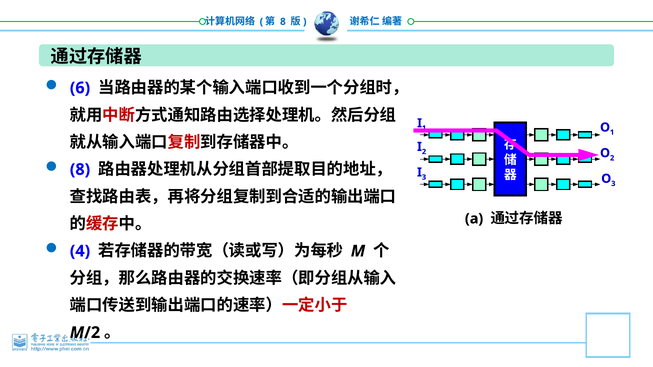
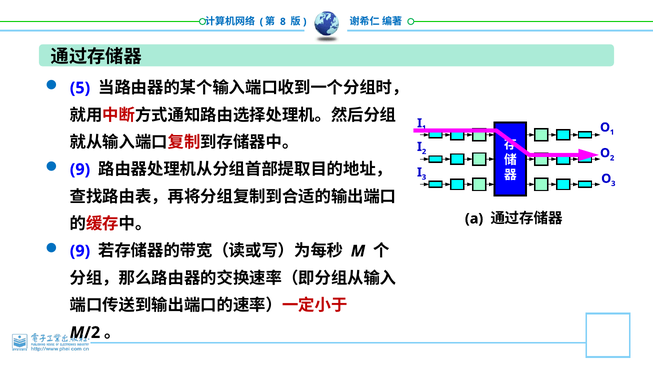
6: 6 -> 5
8 at (80, 170): 8 -> 9
4 at (80, 251): 4 -> 9
